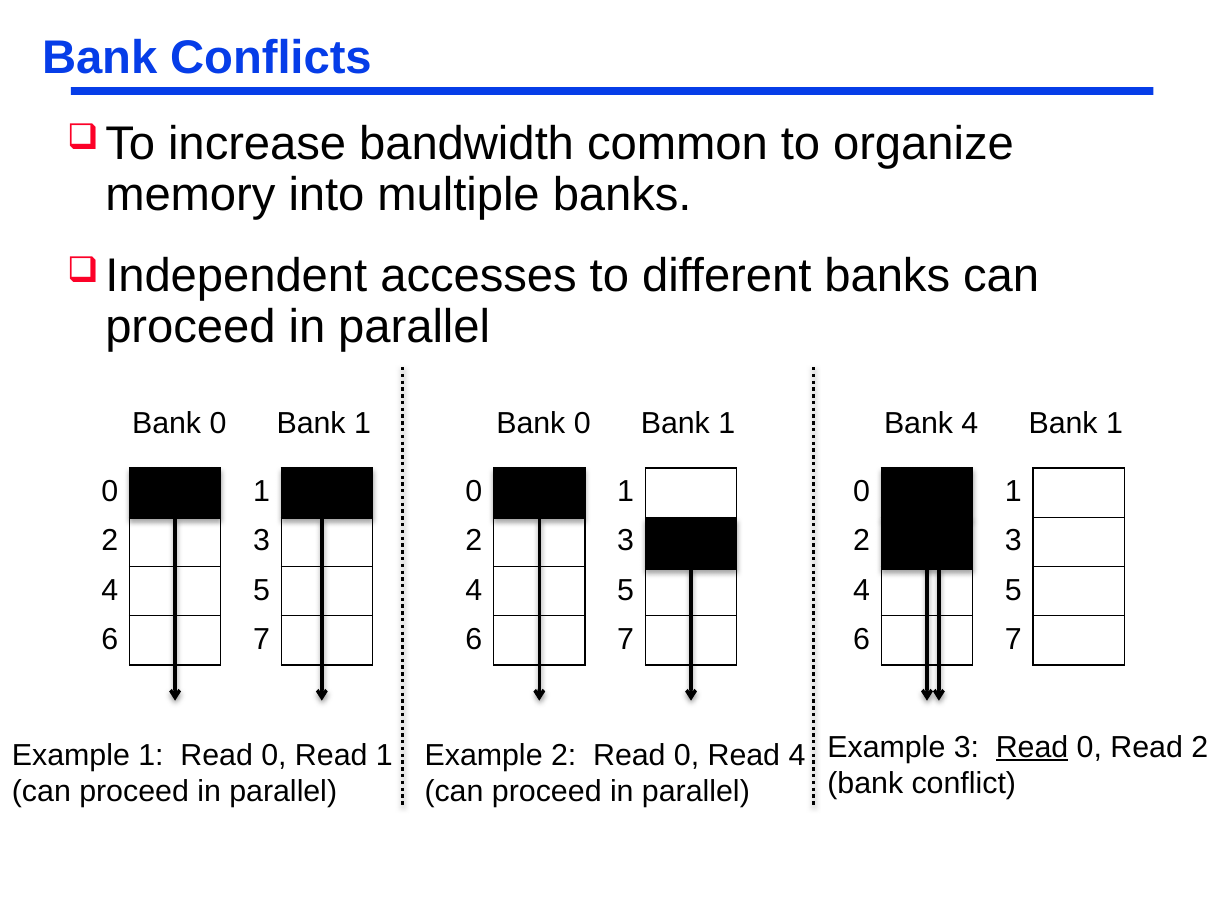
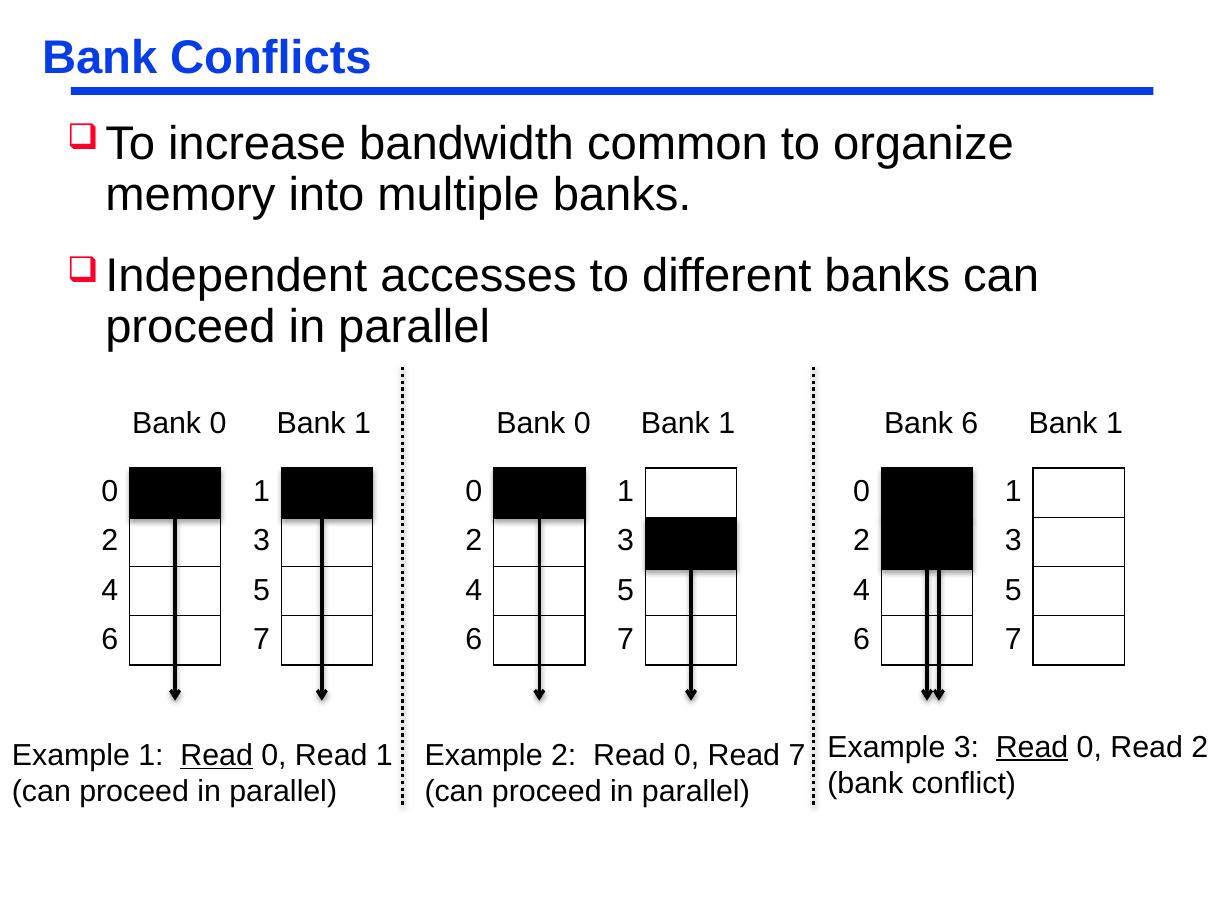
Bank 4: 4 -> 6
Read at (217, 756) underline: none -> present
Read 4: 4 -> 7
